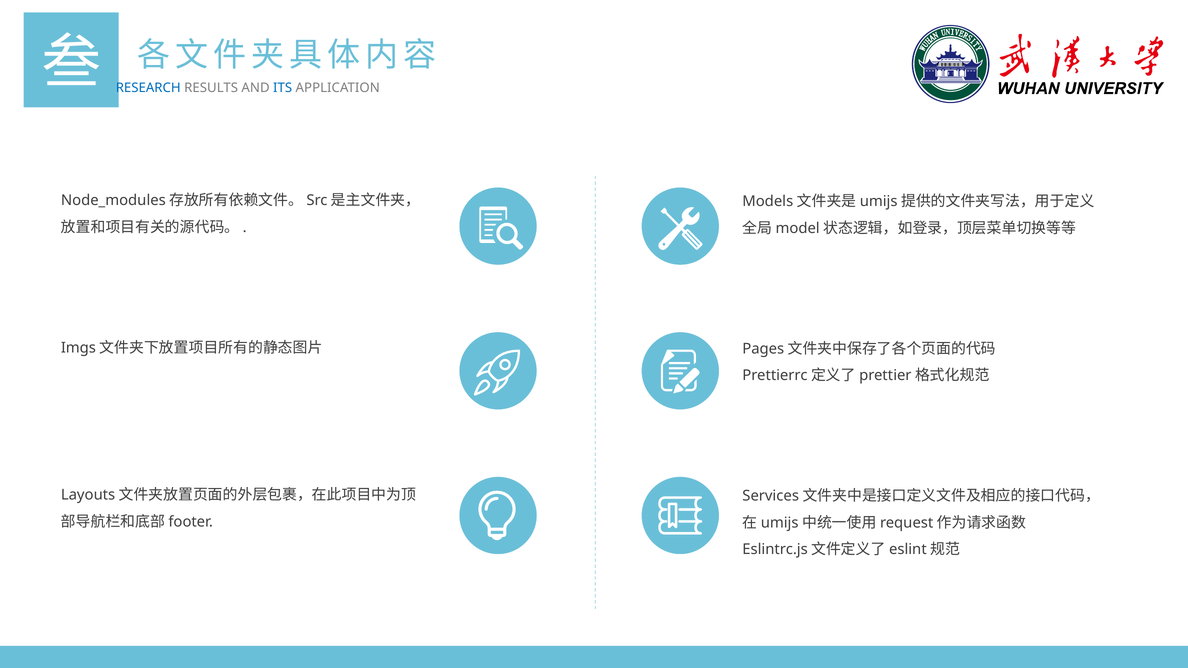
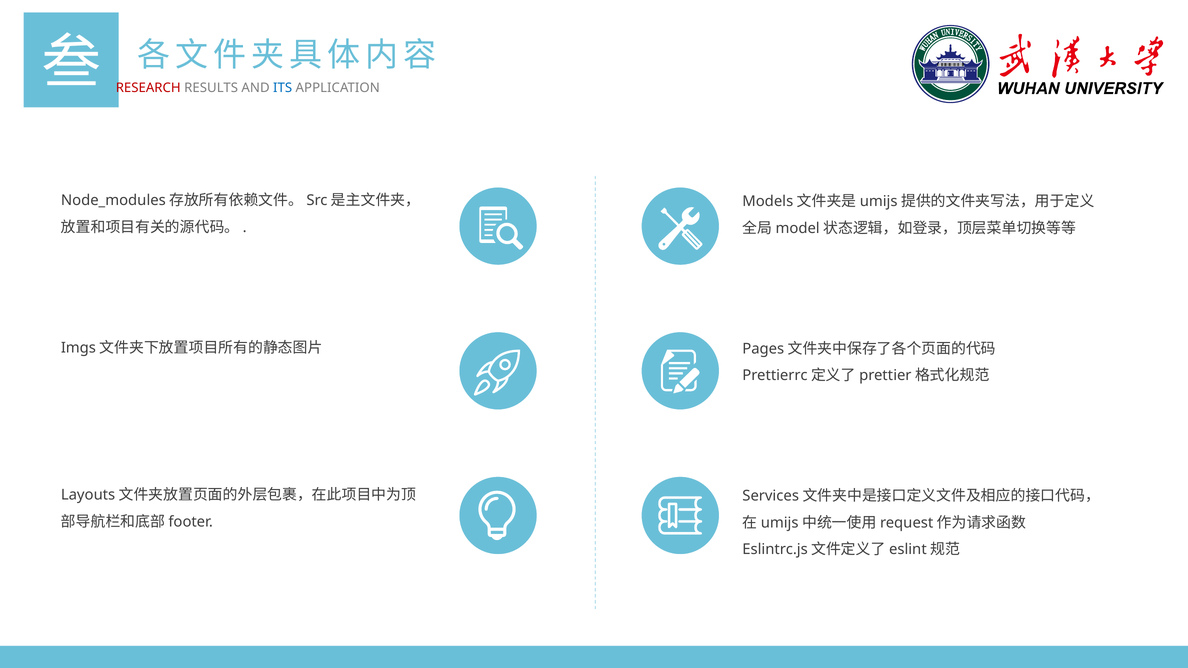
RESEARCH colour: blue -> red
